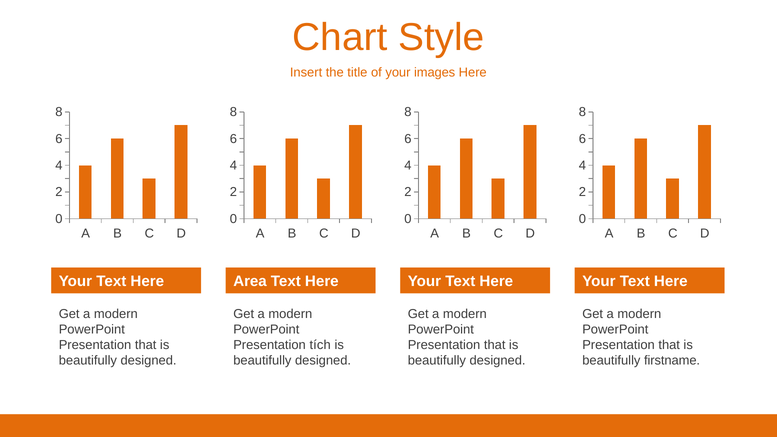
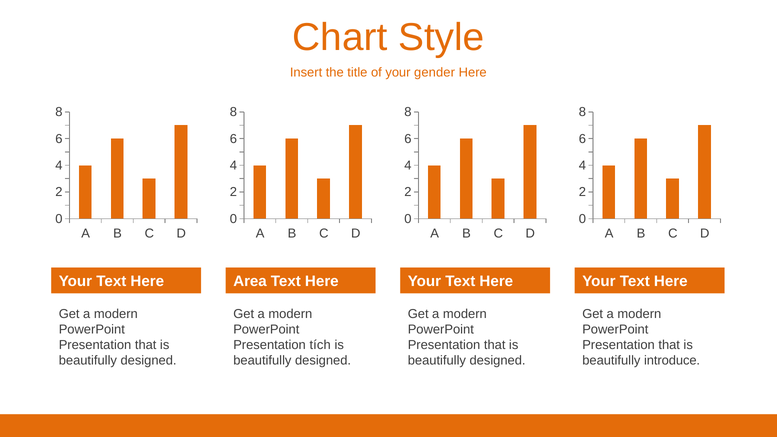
images: images -> gender
firstname: firstname -> introduce
